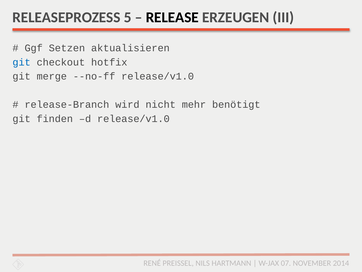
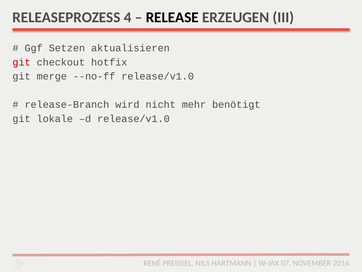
5: 5 -> 4
git at (22, 62) colour: blue -> red
finden: finden -> lokale
